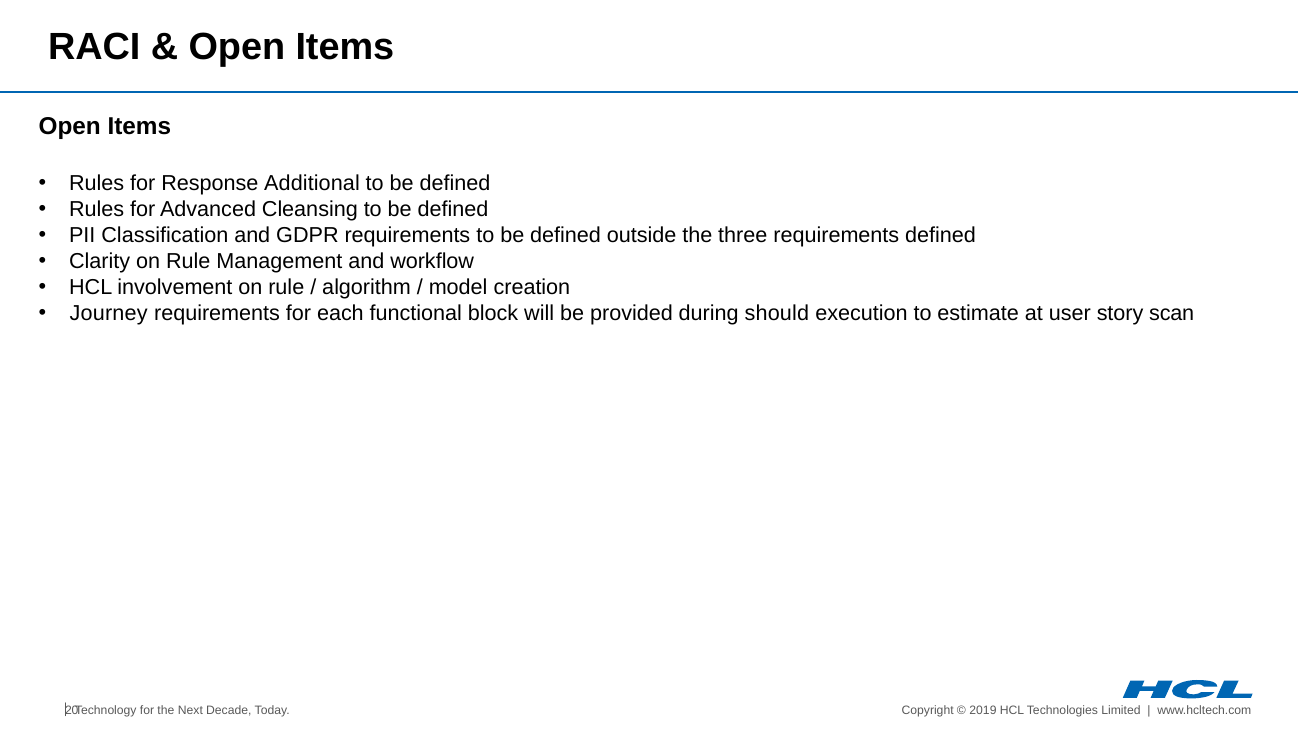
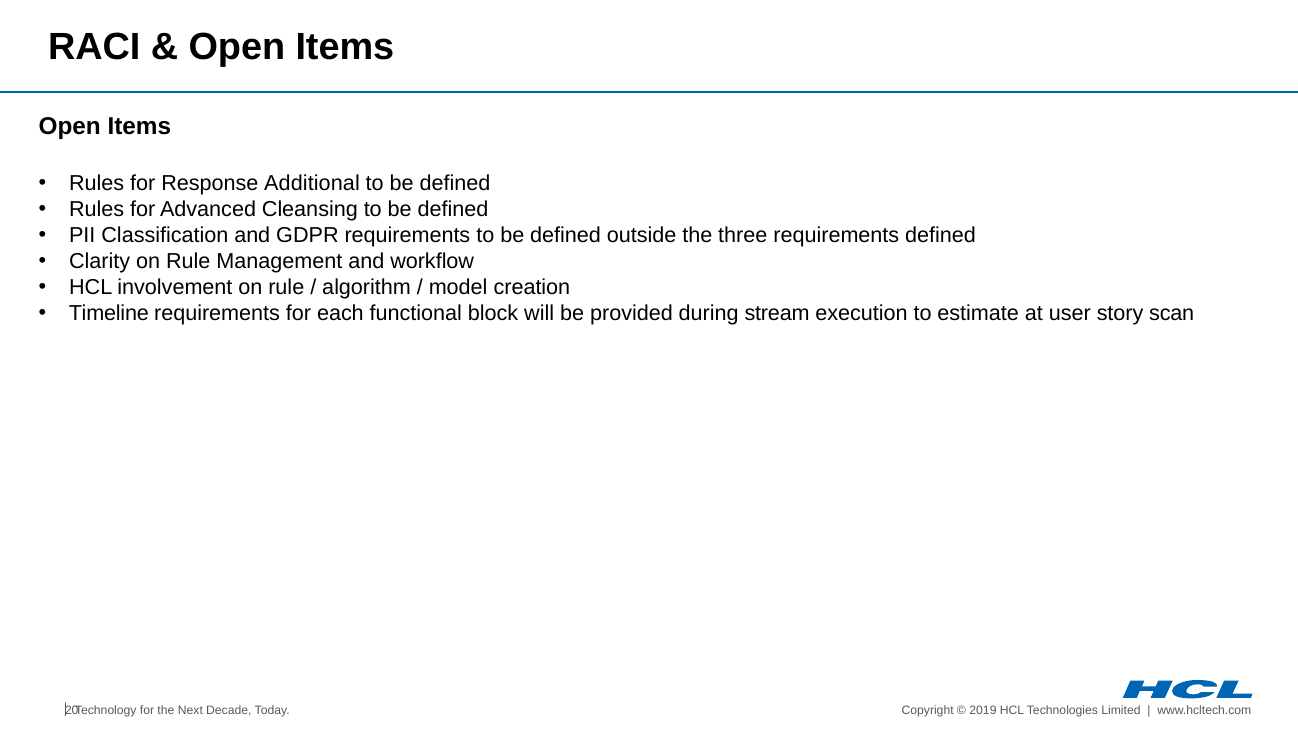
Journey: Journey -> Timeline
should: should -> stream
